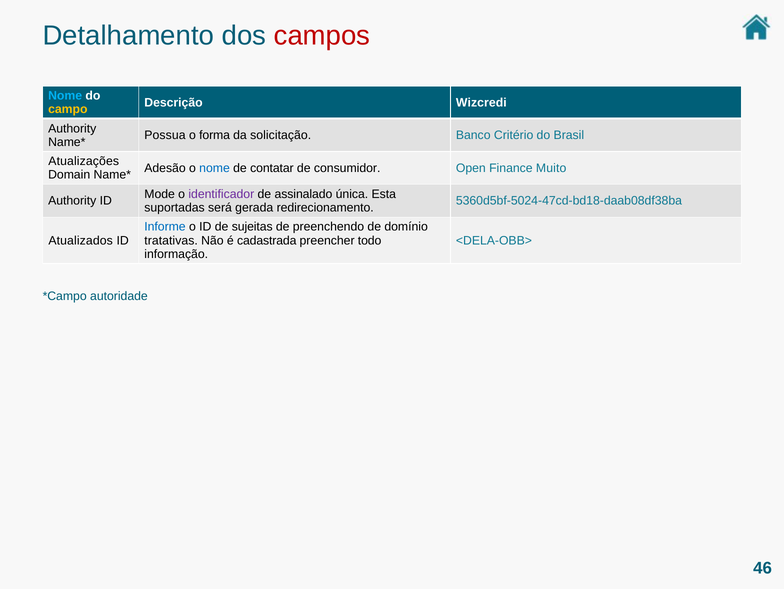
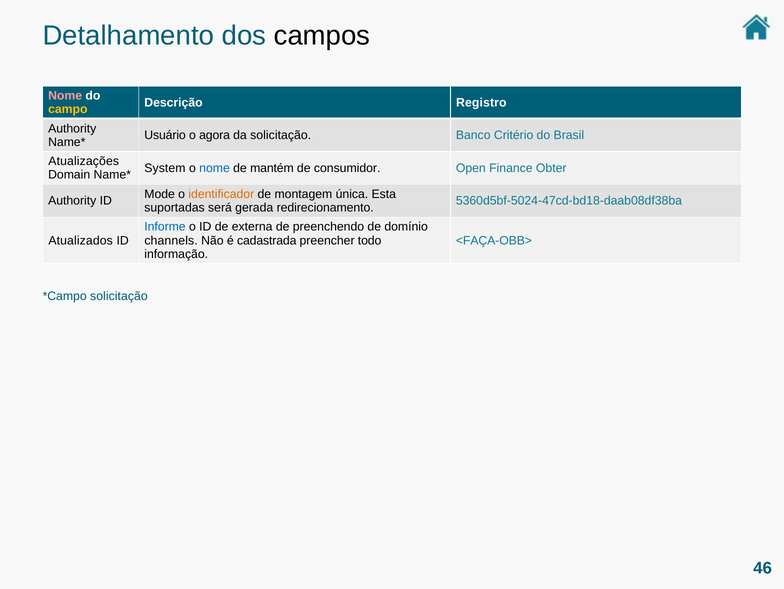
campos colour: red -> black
Nome at (65, 96) colour: light blue -> pink
Wizcredi: Wizcredi -> Registro
Possua: Possua -> Usuário
forma: forma -> agora
Adesão: Adesão -> System
contatar: contatar -> mantém
Muito: Muito -> Obter
identificador colour: purple -> orange
assinalado: assinalado -> montagem
sujeitas: sujeitas -> externa
tratativas: tratativas -> channels
<DELA-OBB>: <DELA-OBB> -> <FAÇA-OBB>
autoridade at (119, 296): autoridade -> solicitação
